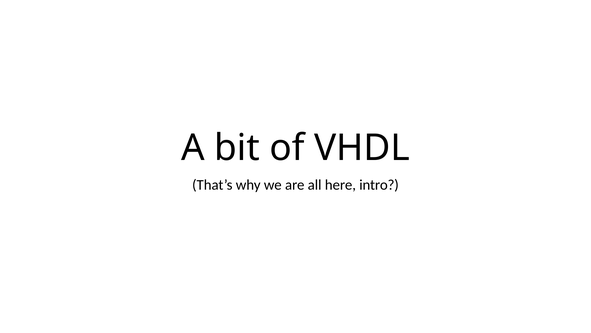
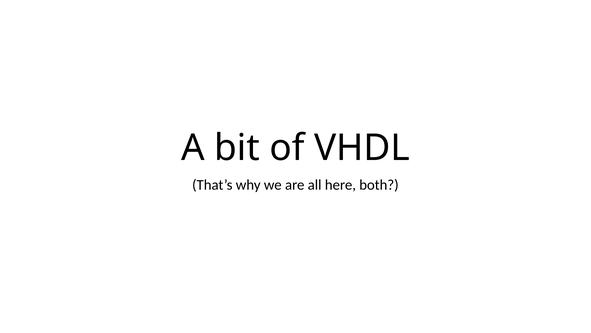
intro: intro -> both
